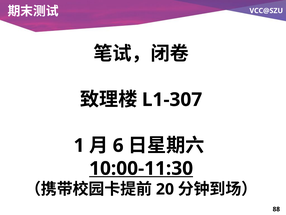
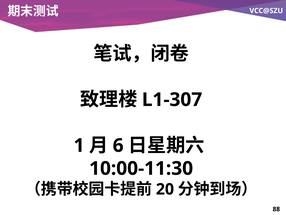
10:00-11:30 underline: present -> none
